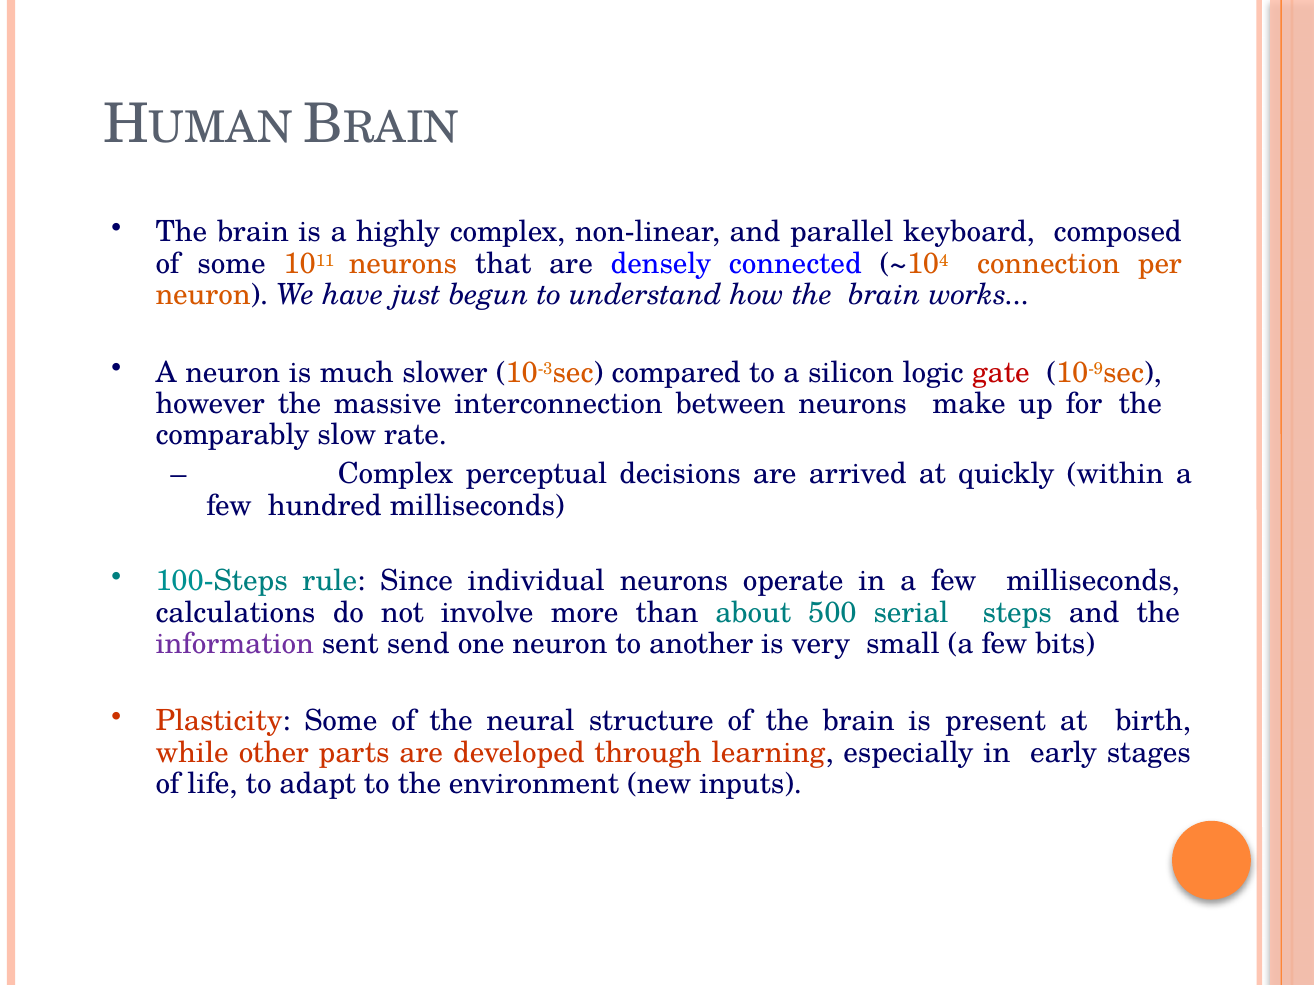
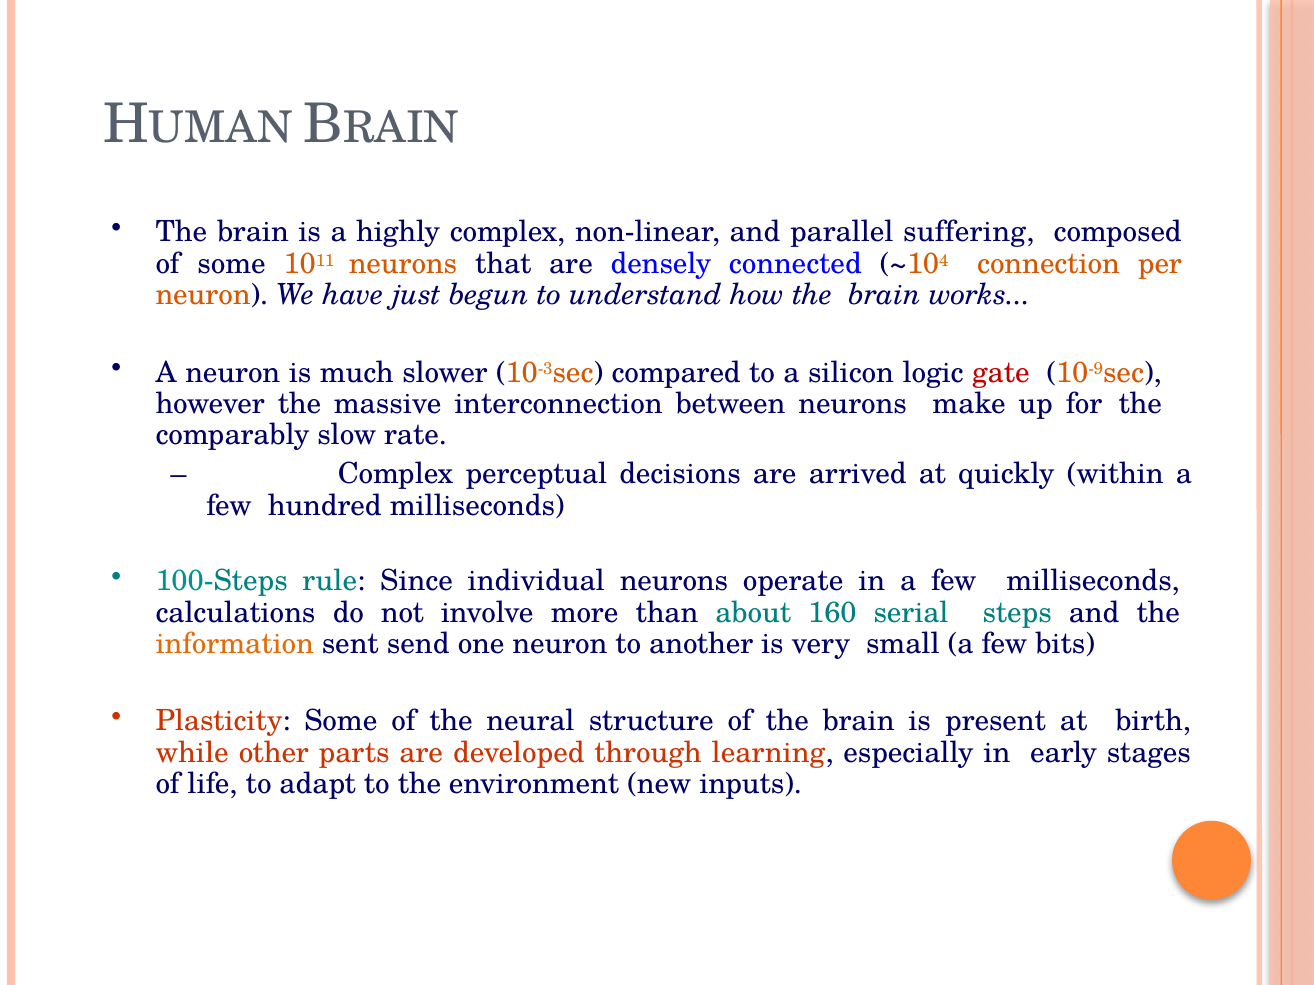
keyboard: keyboard -> suffering
500: 500 -> 160
information colour: purple -> orange
